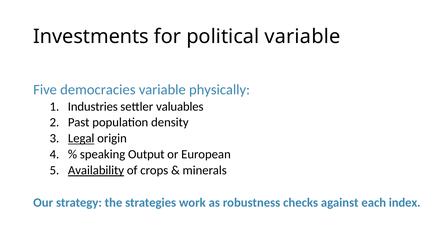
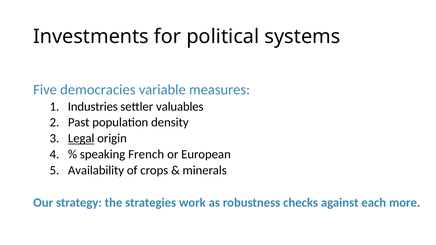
political variable: variable -> systems
physically: physically -> measures
Output: Output -> French
Availability underline: present -> none
index: index -> more
